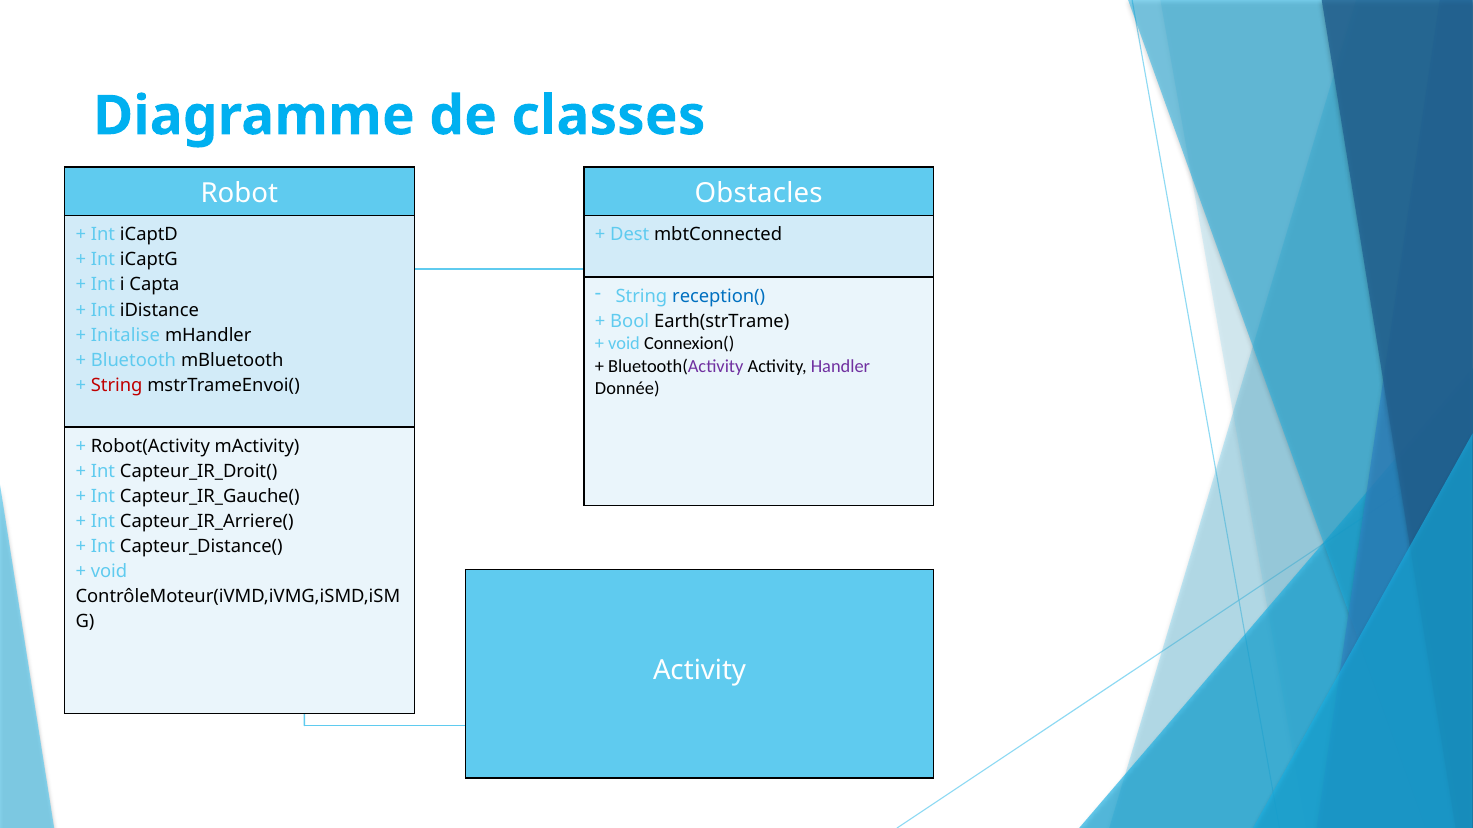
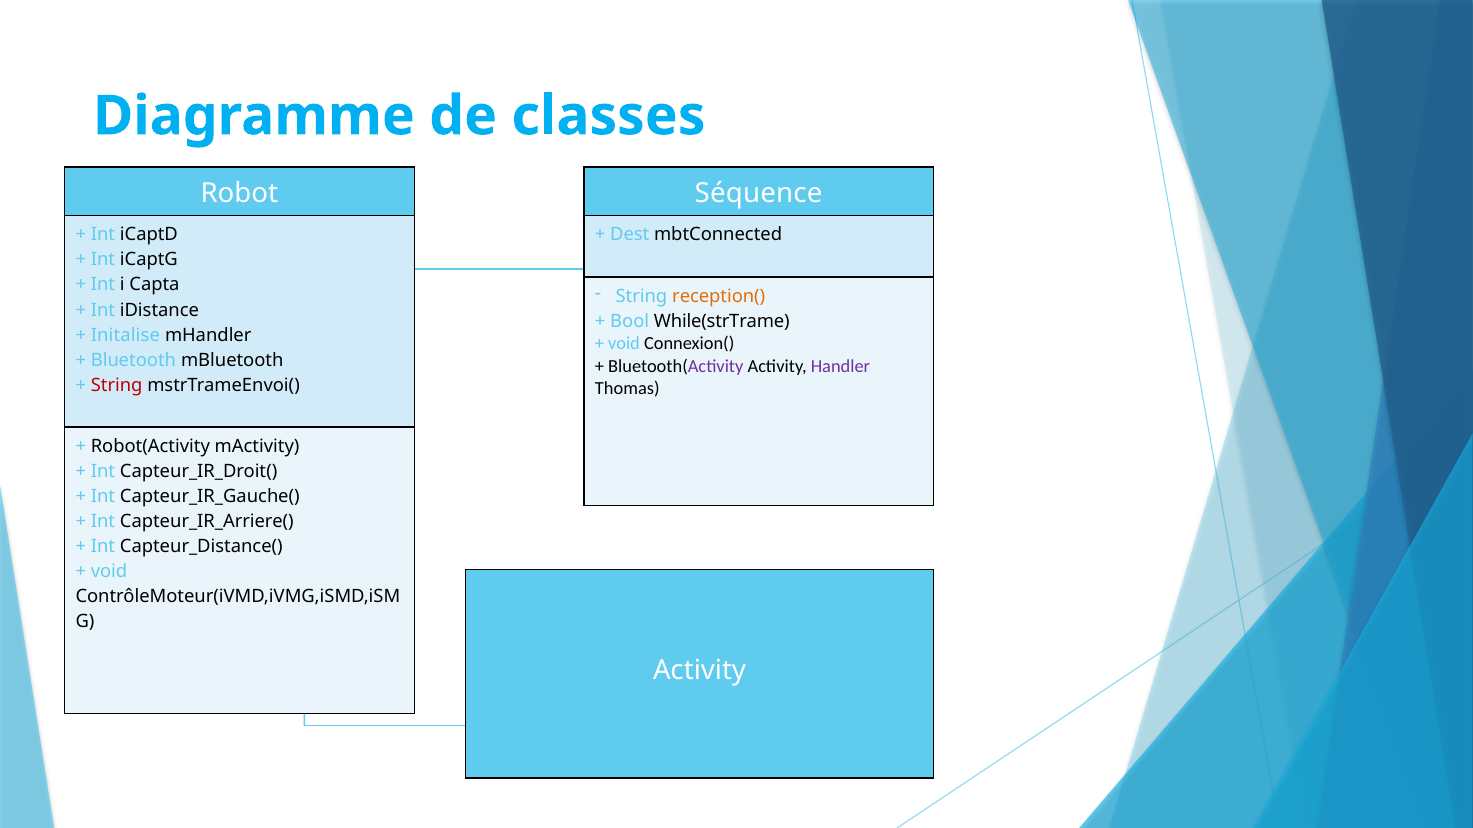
Obstacles: Obstacles -> Séquence
reception( colour: blue -> orange
Earth(strTrame: Earth(strTrame -> While(strTrame
Donnée: Donnée -> Thomas
